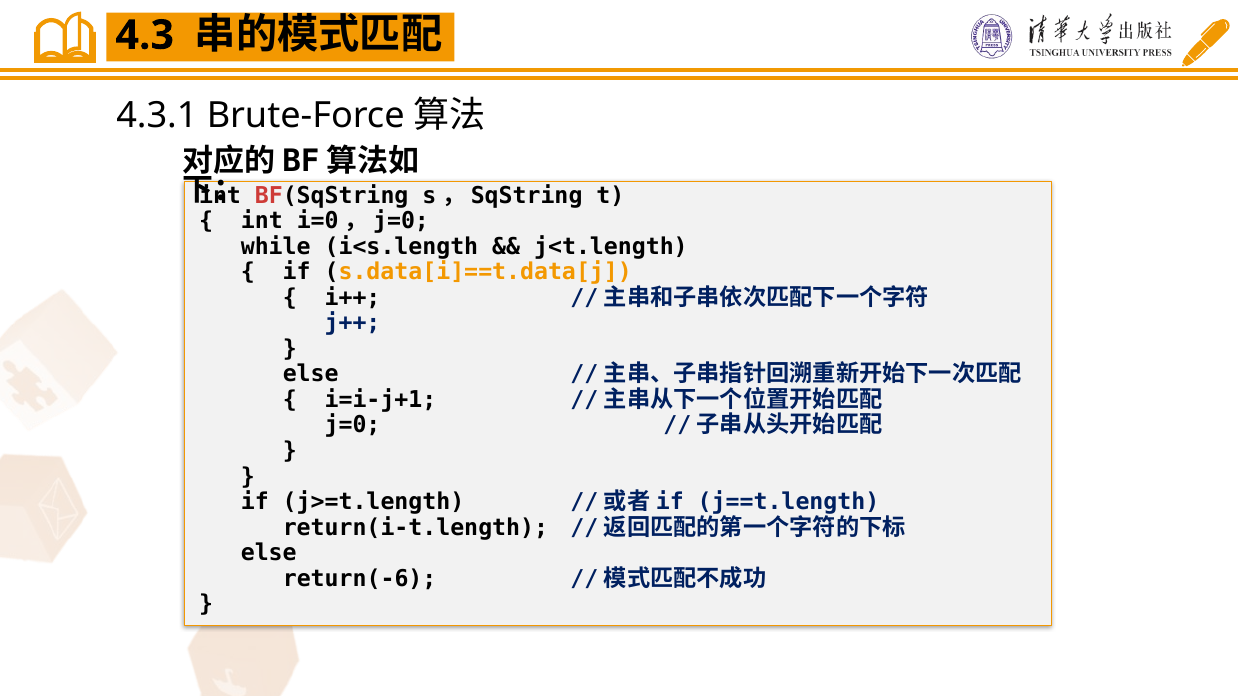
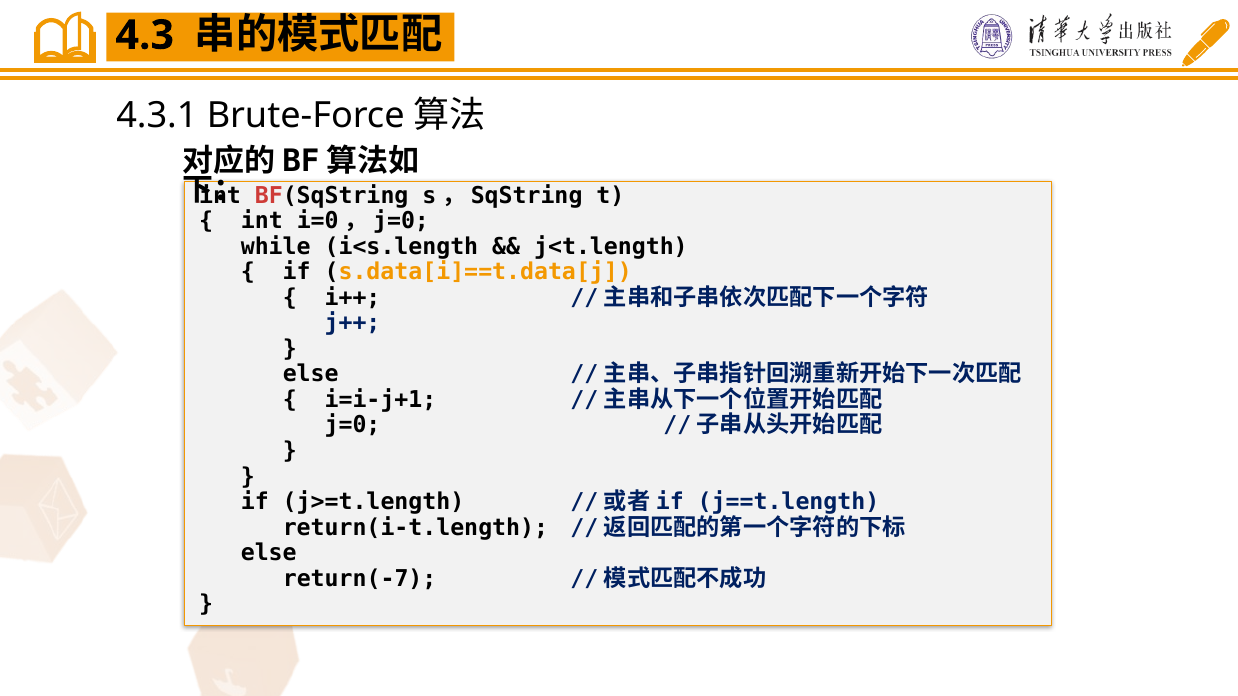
return(-6: return(-6 -> return(-7
